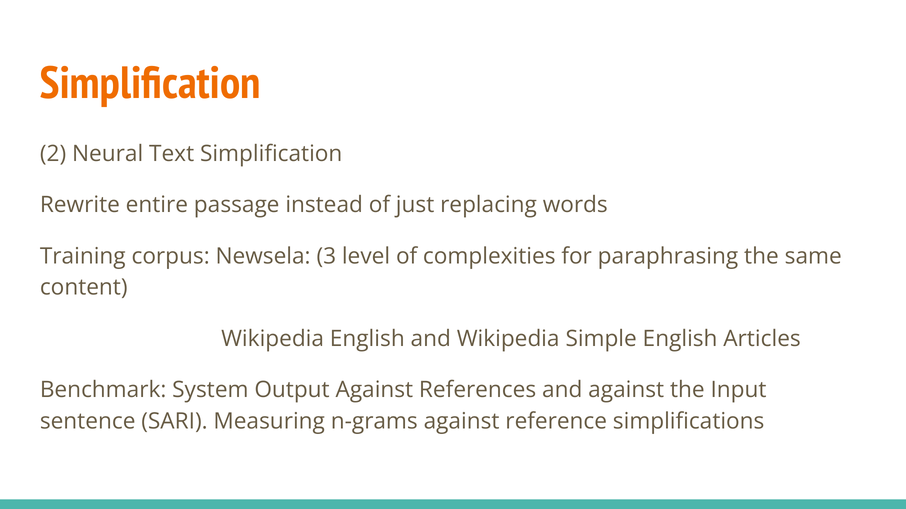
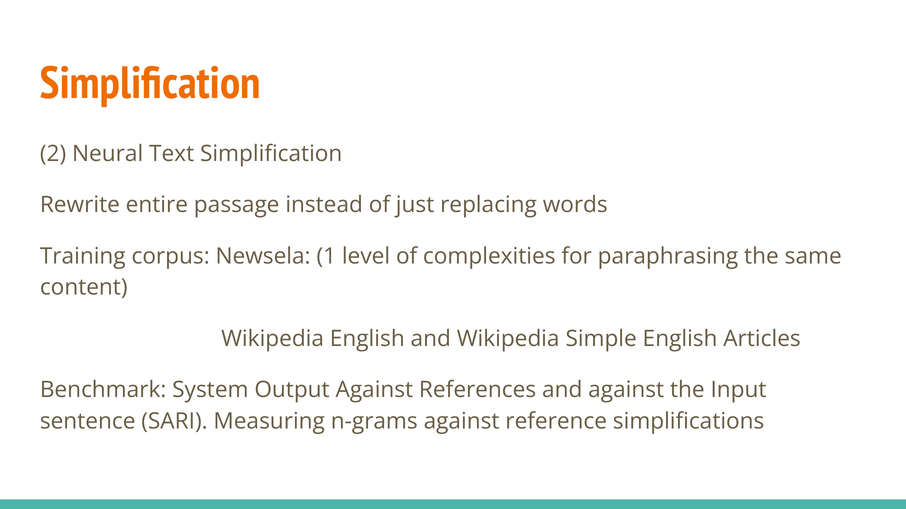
3: 3 -> 1
